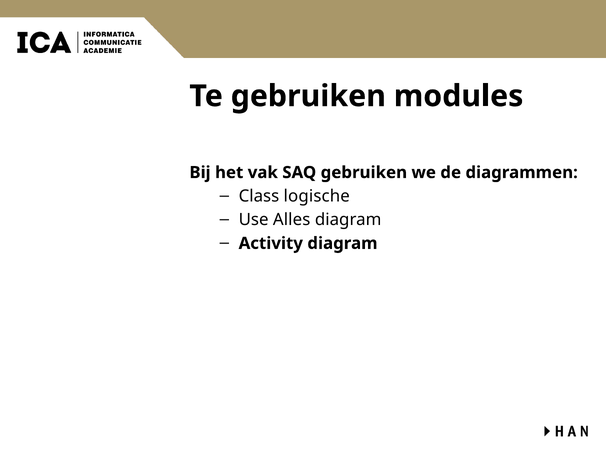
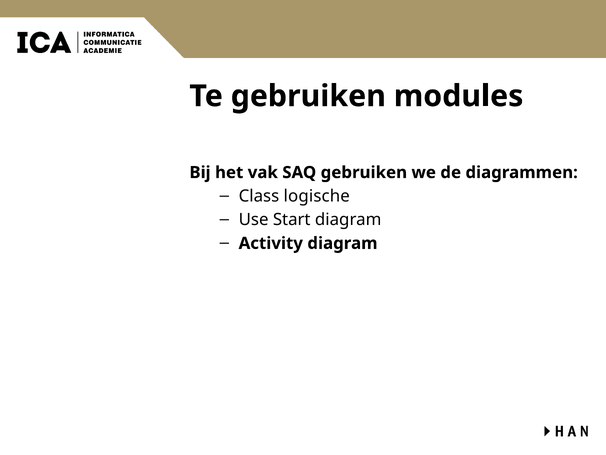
Alles: Alles -> Start
